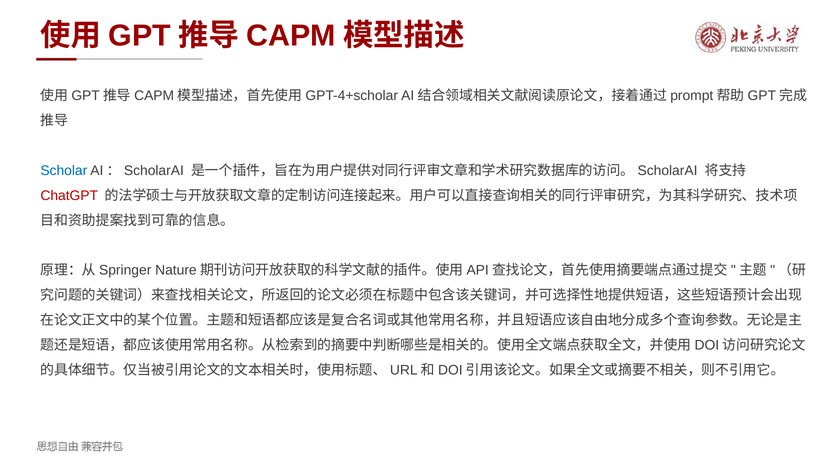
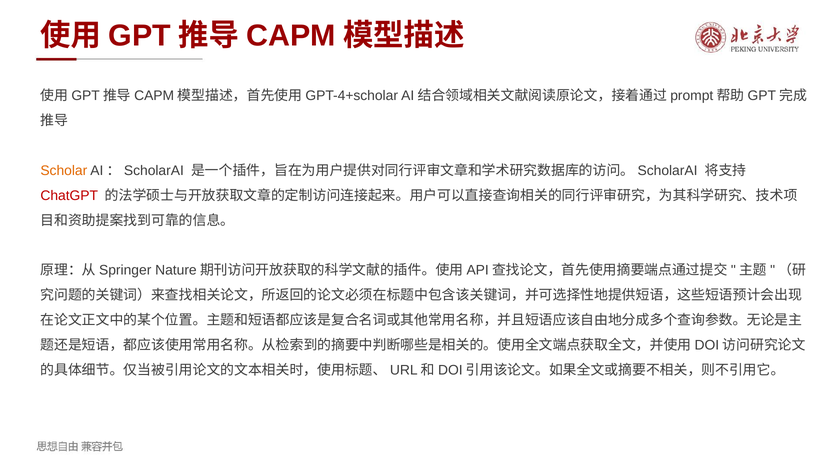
Scholar colour: blue -> orange
